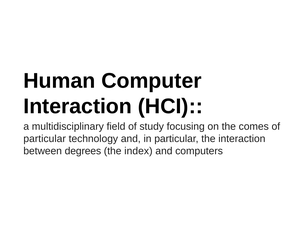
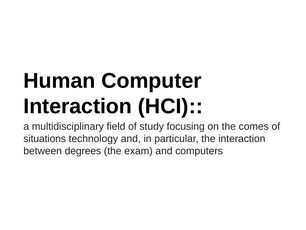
particular at (45, 139): particular -> situations
index: index -> exam
